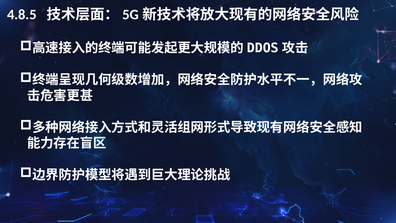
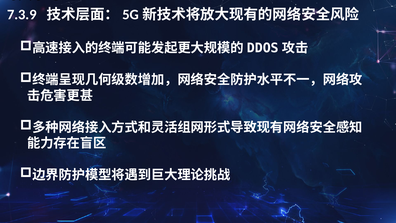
4.8.5: 4.8.5 -> 7.3.9
